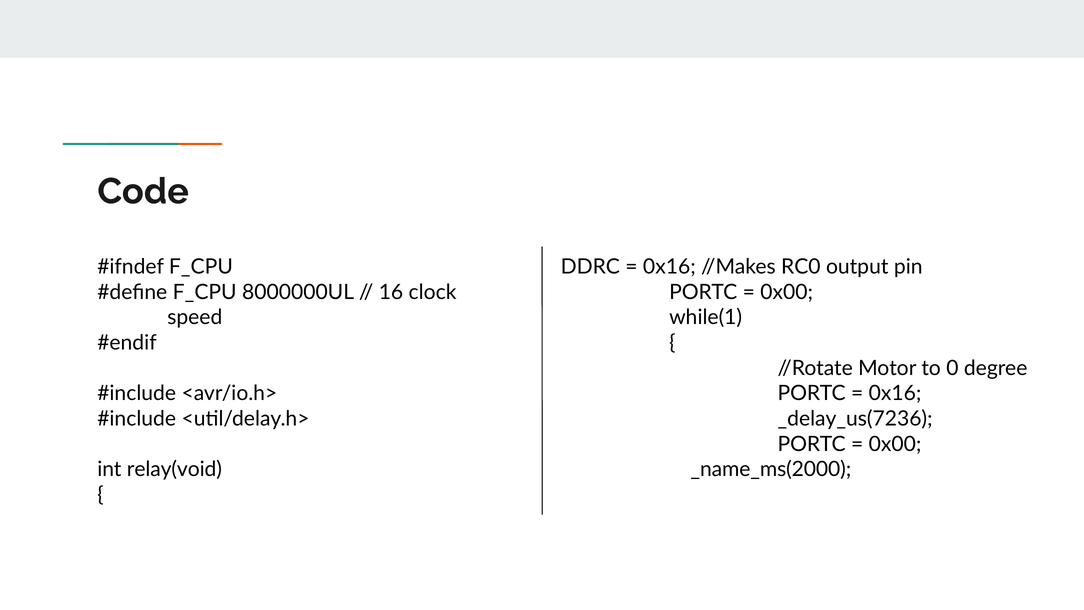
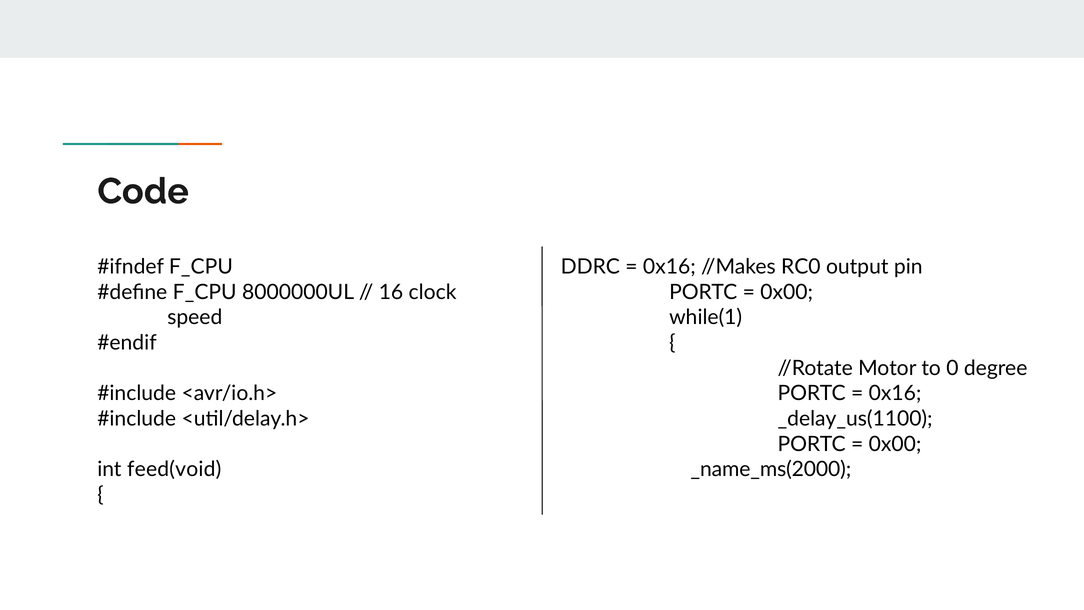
_delay_us(7236: _delay_us(7236 -> _delay_us(1100
relay(void: relay(void -> feed(void
